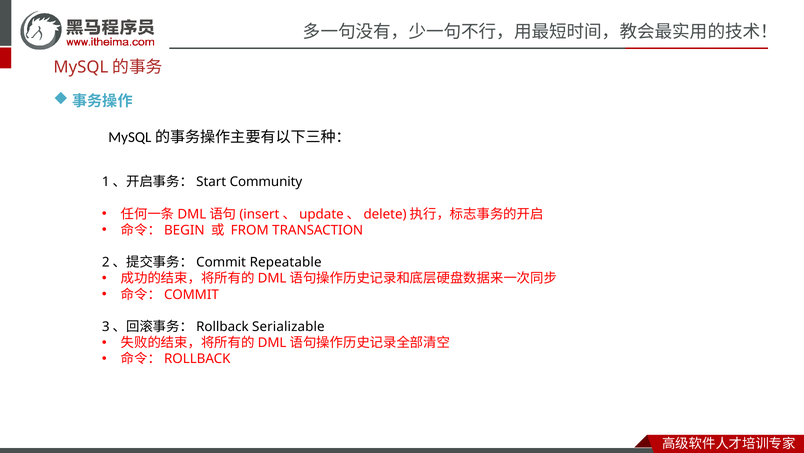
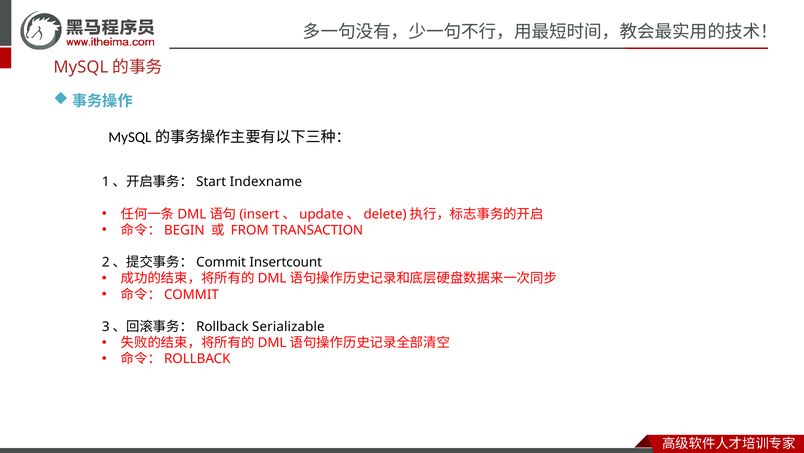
Community: Community -> Indexname
Repeatable: Repeatable -> Insertcount
